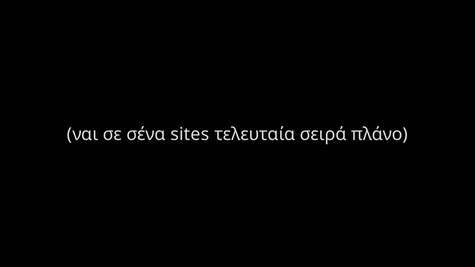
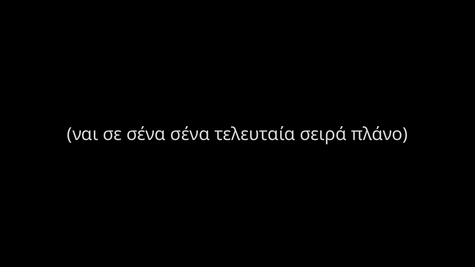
σένα sites: sites -> σένα
